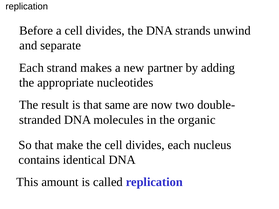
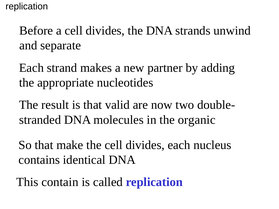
same: same -> valid
amount: amount -> contain
